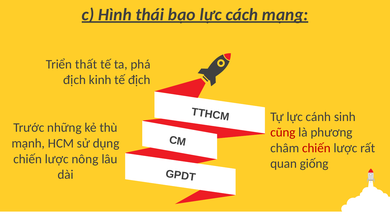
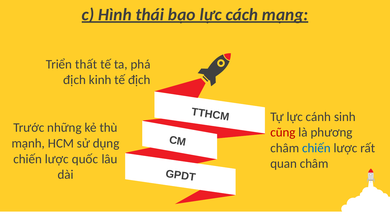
chiến at (316, 148) colour: red -> blue
nông: nông -> quốc
quan giống: giống -> châm
